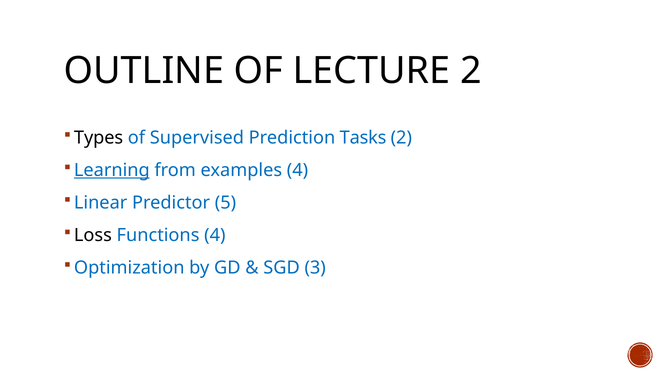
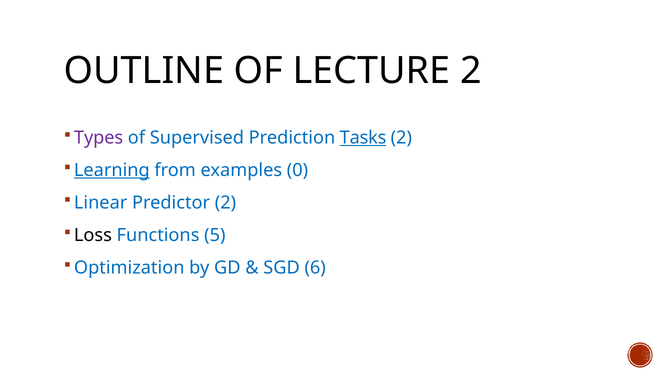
Types colour: black -> purple
Tasks underline: none -> present
examples 4: 4 -> 0
Predictor 5: 5 -> 2
Functions 4: 4 -> 5
3: 3 -> 6
